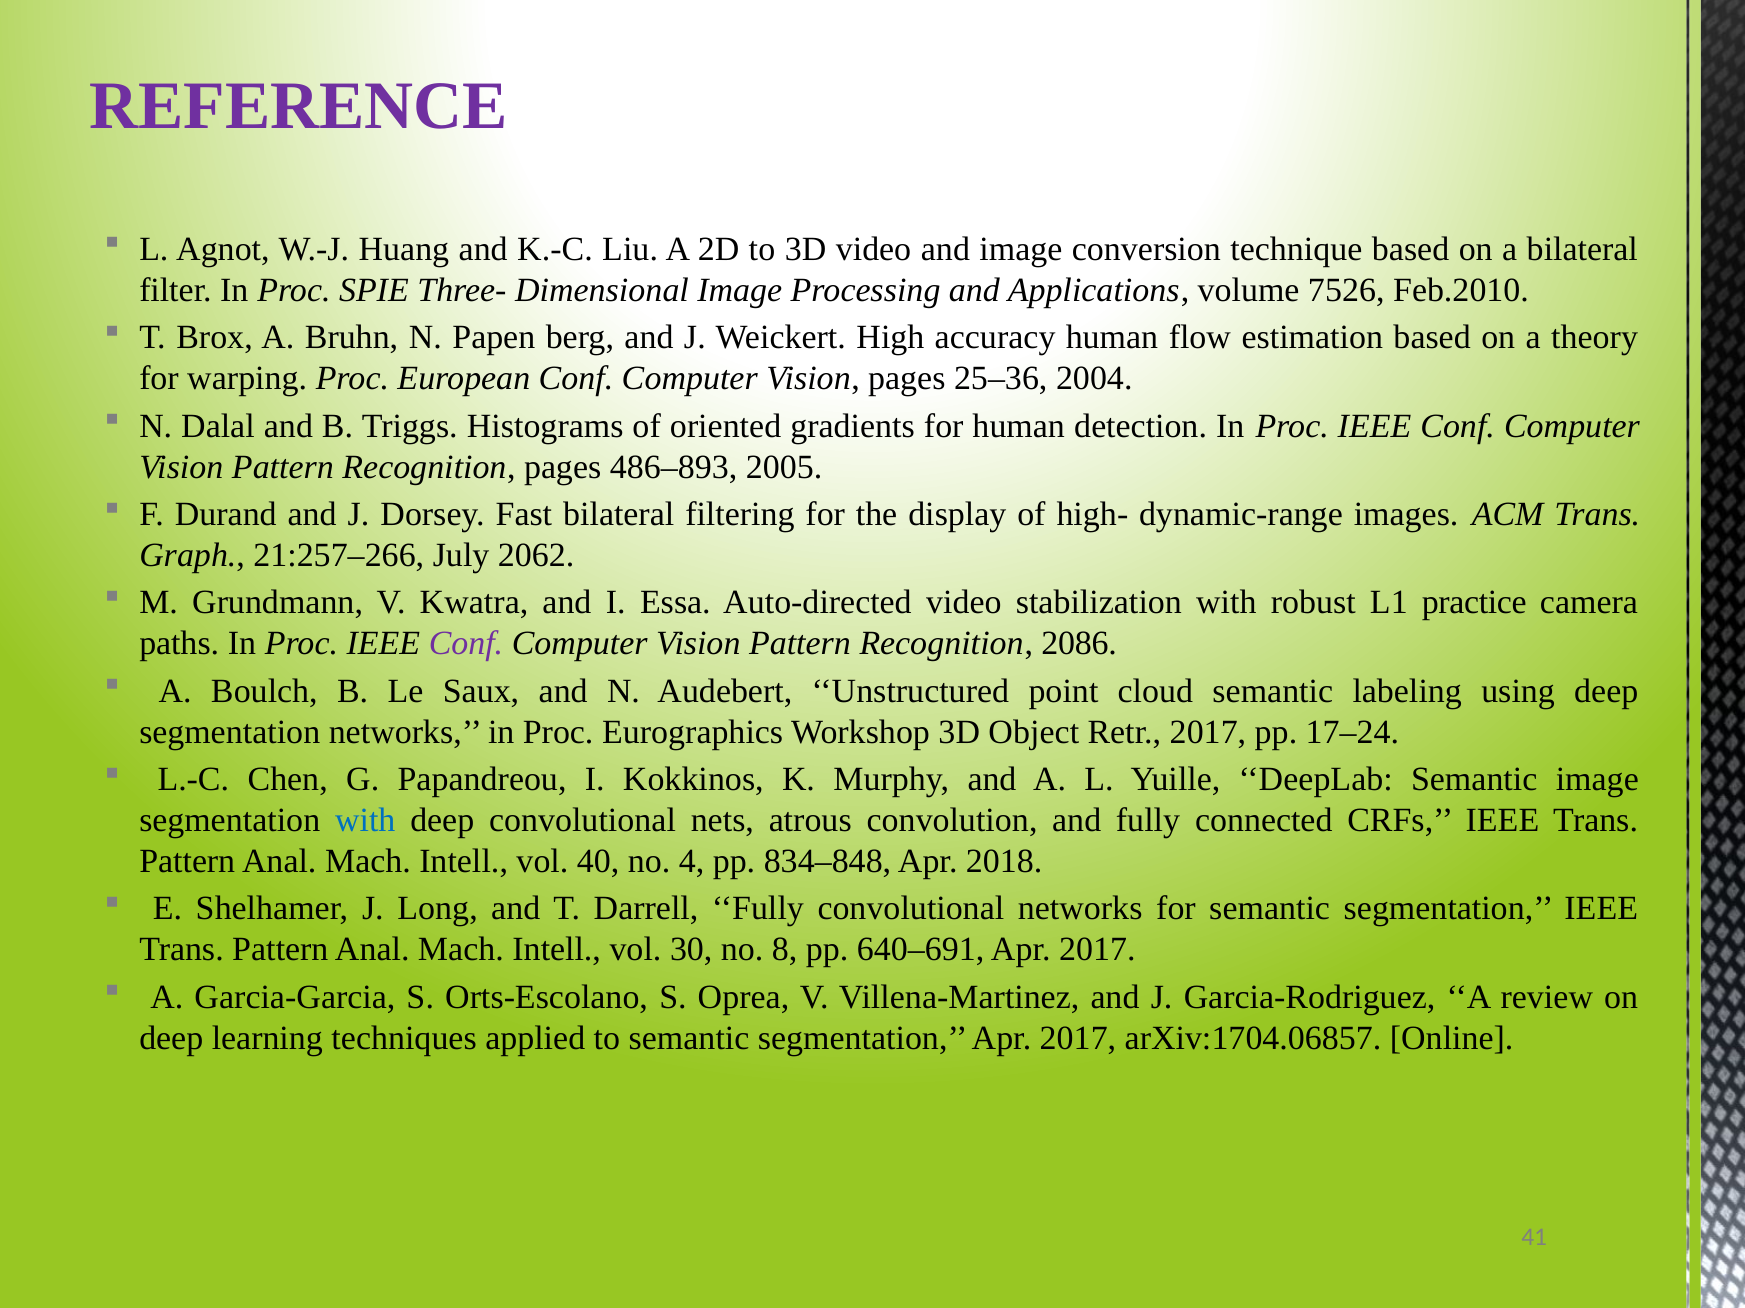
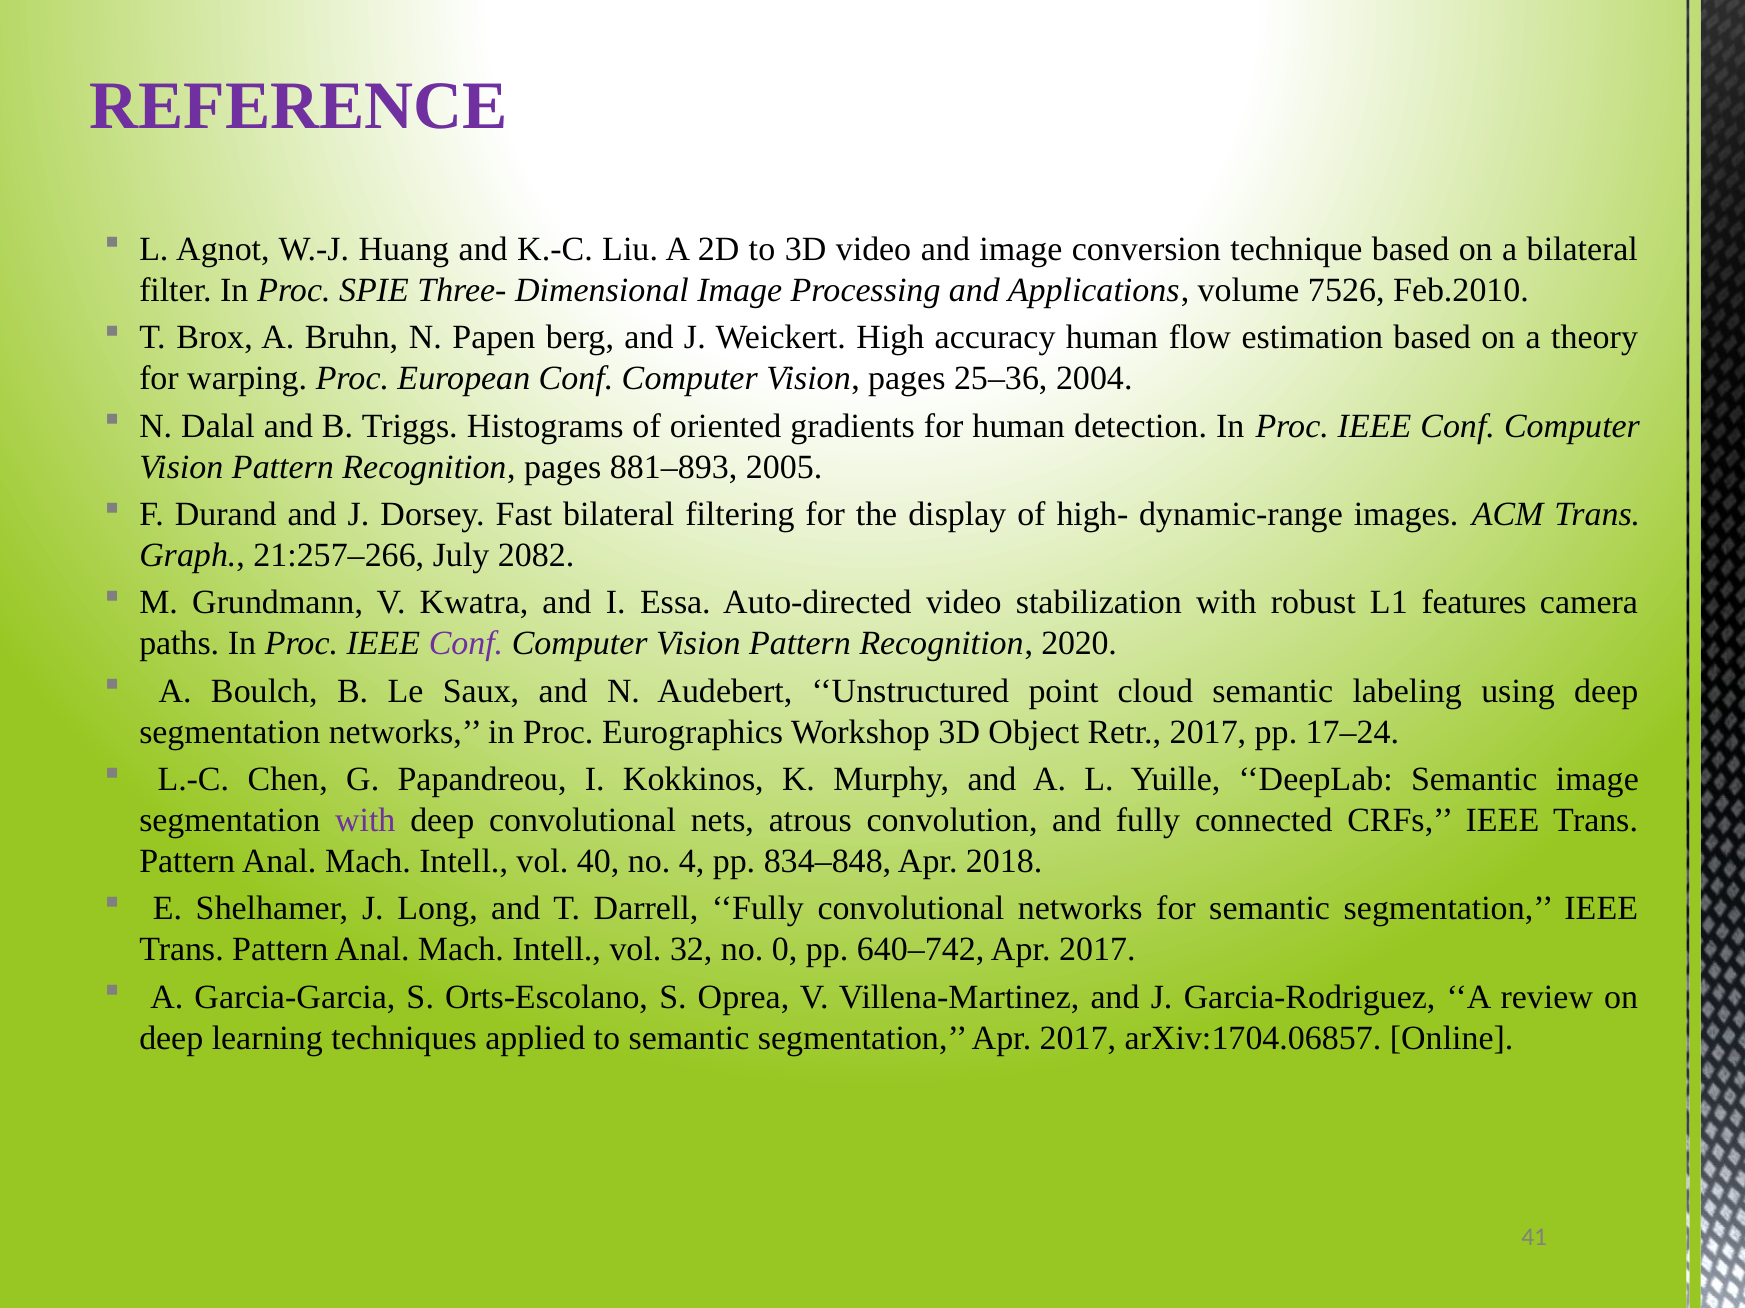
486–893: 486–893 -> 881–893
2062: 2062 -> 2082
practice: practice -> features
2086: 2086 -> 2020
with at (365, 821) colour: blue -> purple
30: 30 -> 32
8: 8 -> 0
640–691: 640–691 -> 640–742
